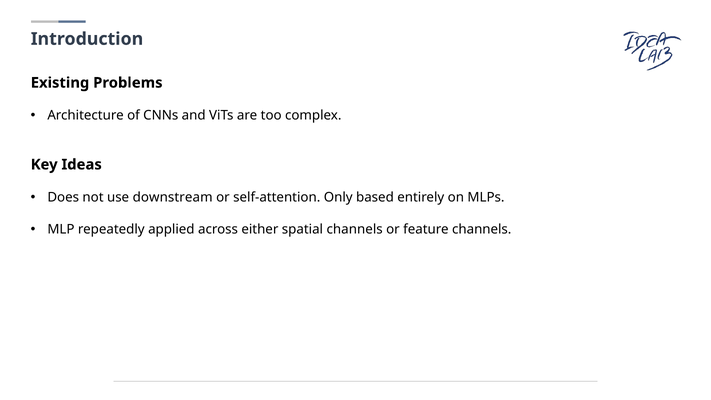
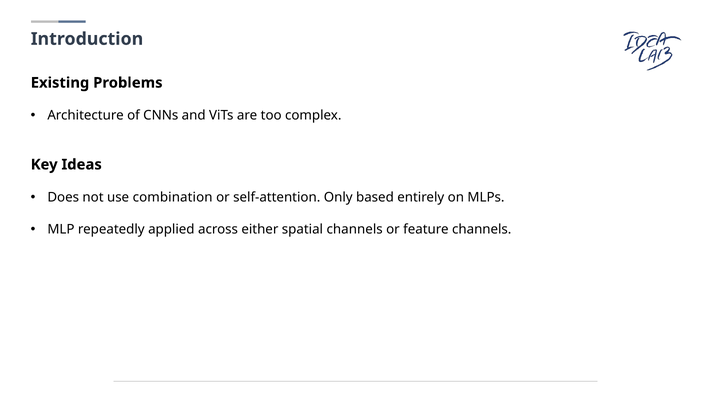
downstream: downstream -> combination
